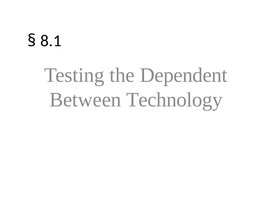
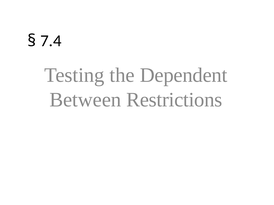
8.1: 8.1 -> 7.4
Technology: Technology -> Restrictions
